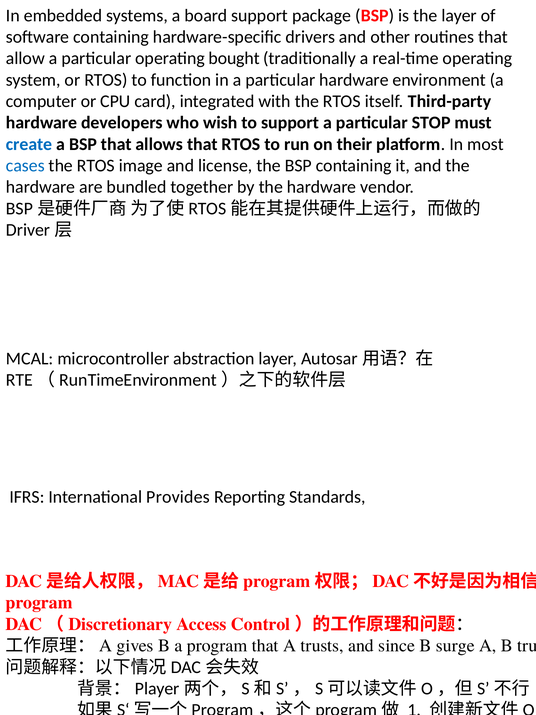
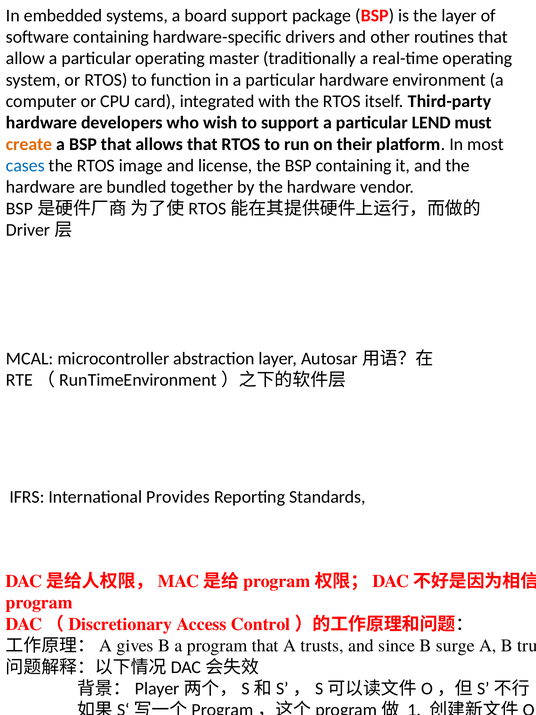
bought: bought -> master
STOP: STOP -> LEND
create colour: blue -> orange
